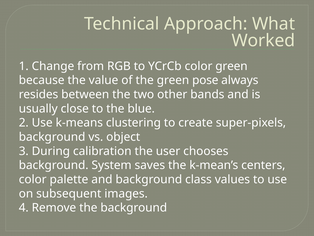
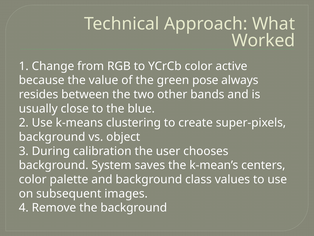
color green: green -> active
